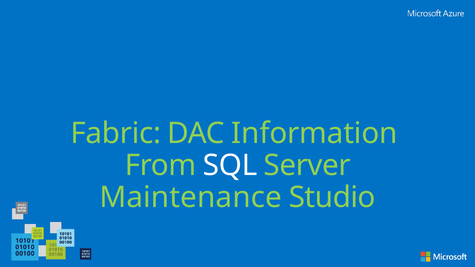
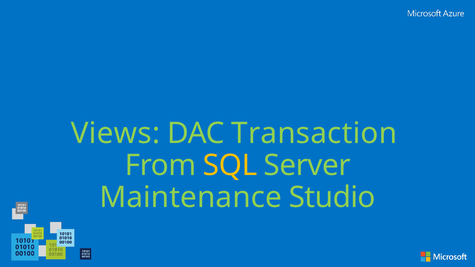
Fabric: Fabric -> Views
Information: Information -> Transaction
SQL colour: white -> yellow
